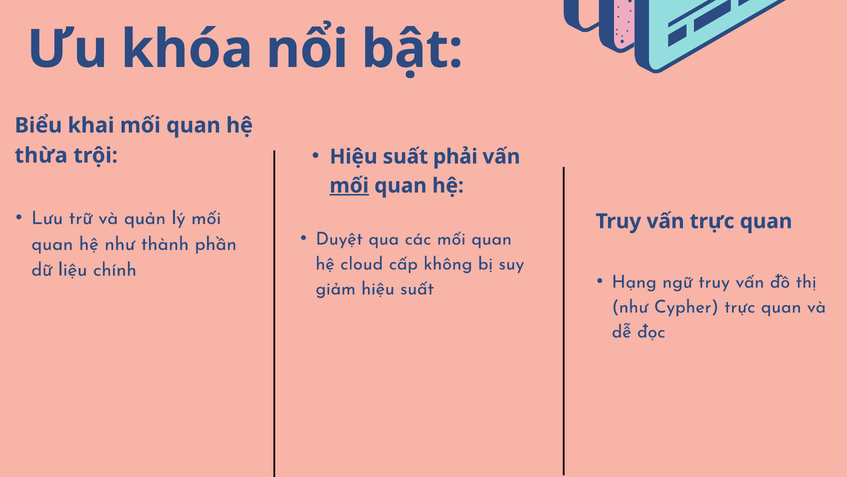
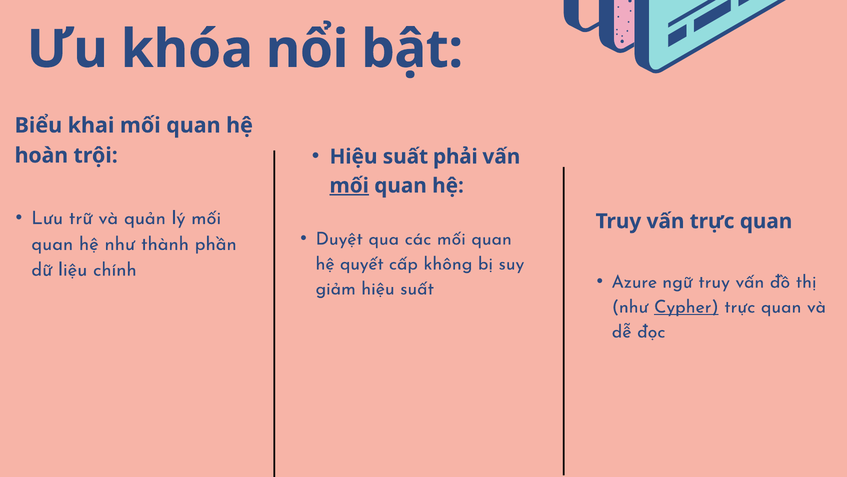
thừa: thừa -> hoàn
cloud: cloud -> quyết
Hạng: Hạng -> Azure
Cypher underline: none -> present
